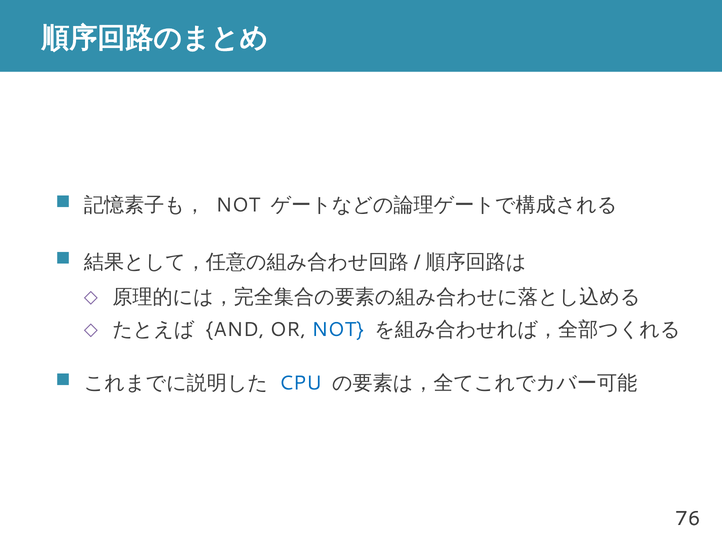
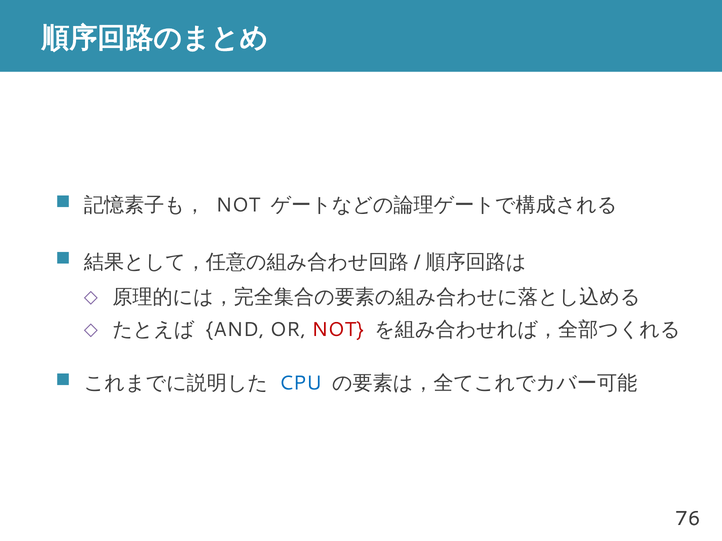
NOT at (338, 330) colour: blue -> red
